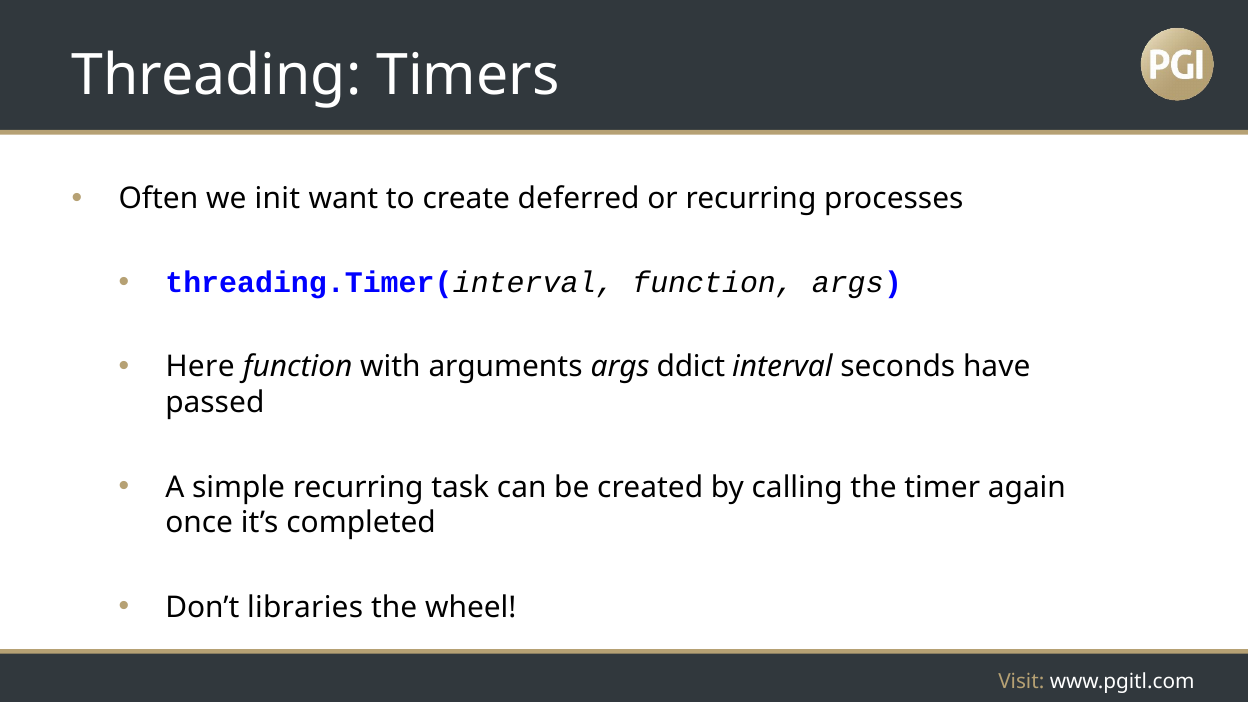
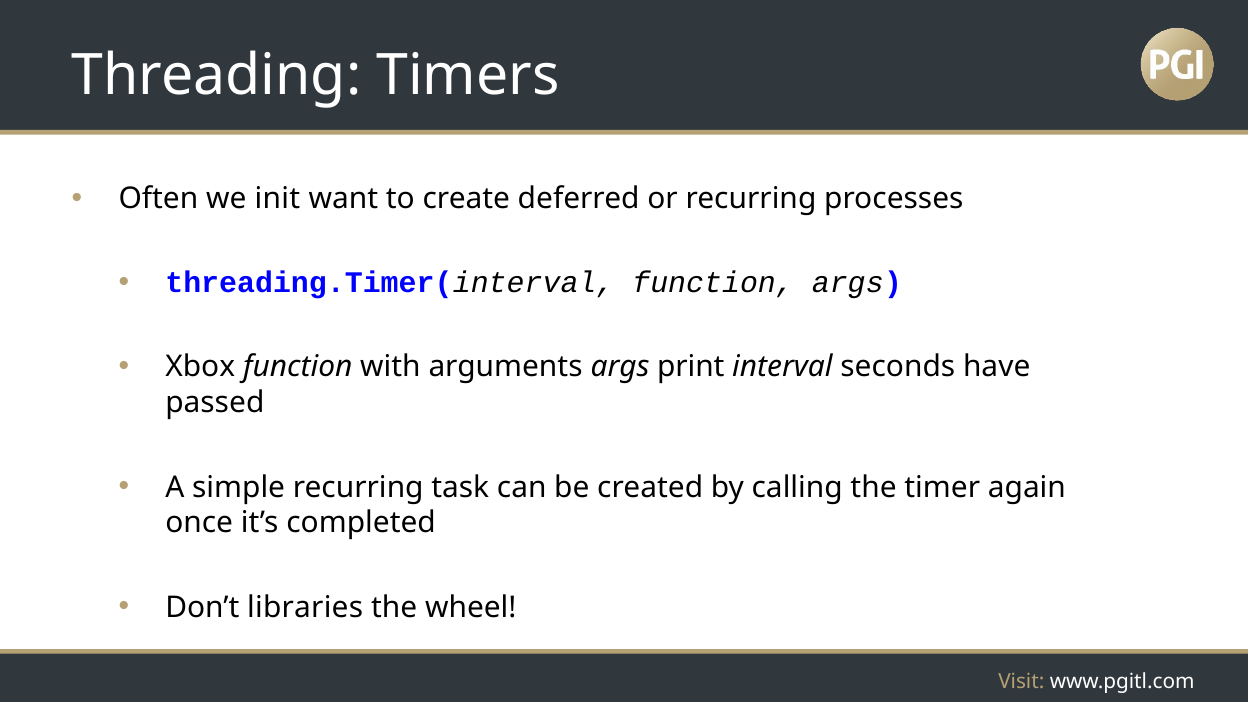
Here: Here -> Xbox
ddict: ddict -> print
